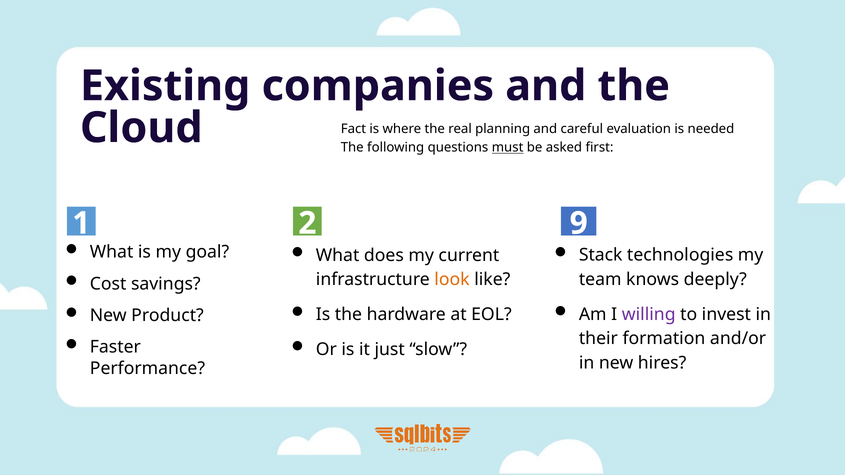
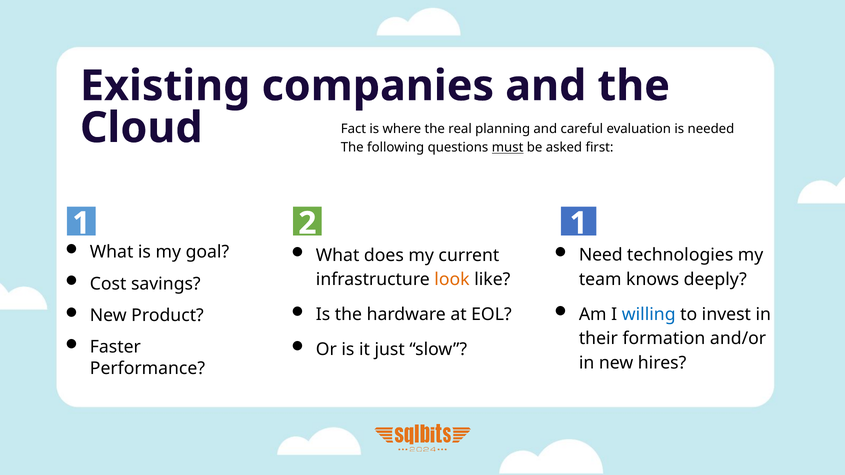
2 9: 9 -> 1
Stack: Stack -> Need
willing colour: purple -> blue
